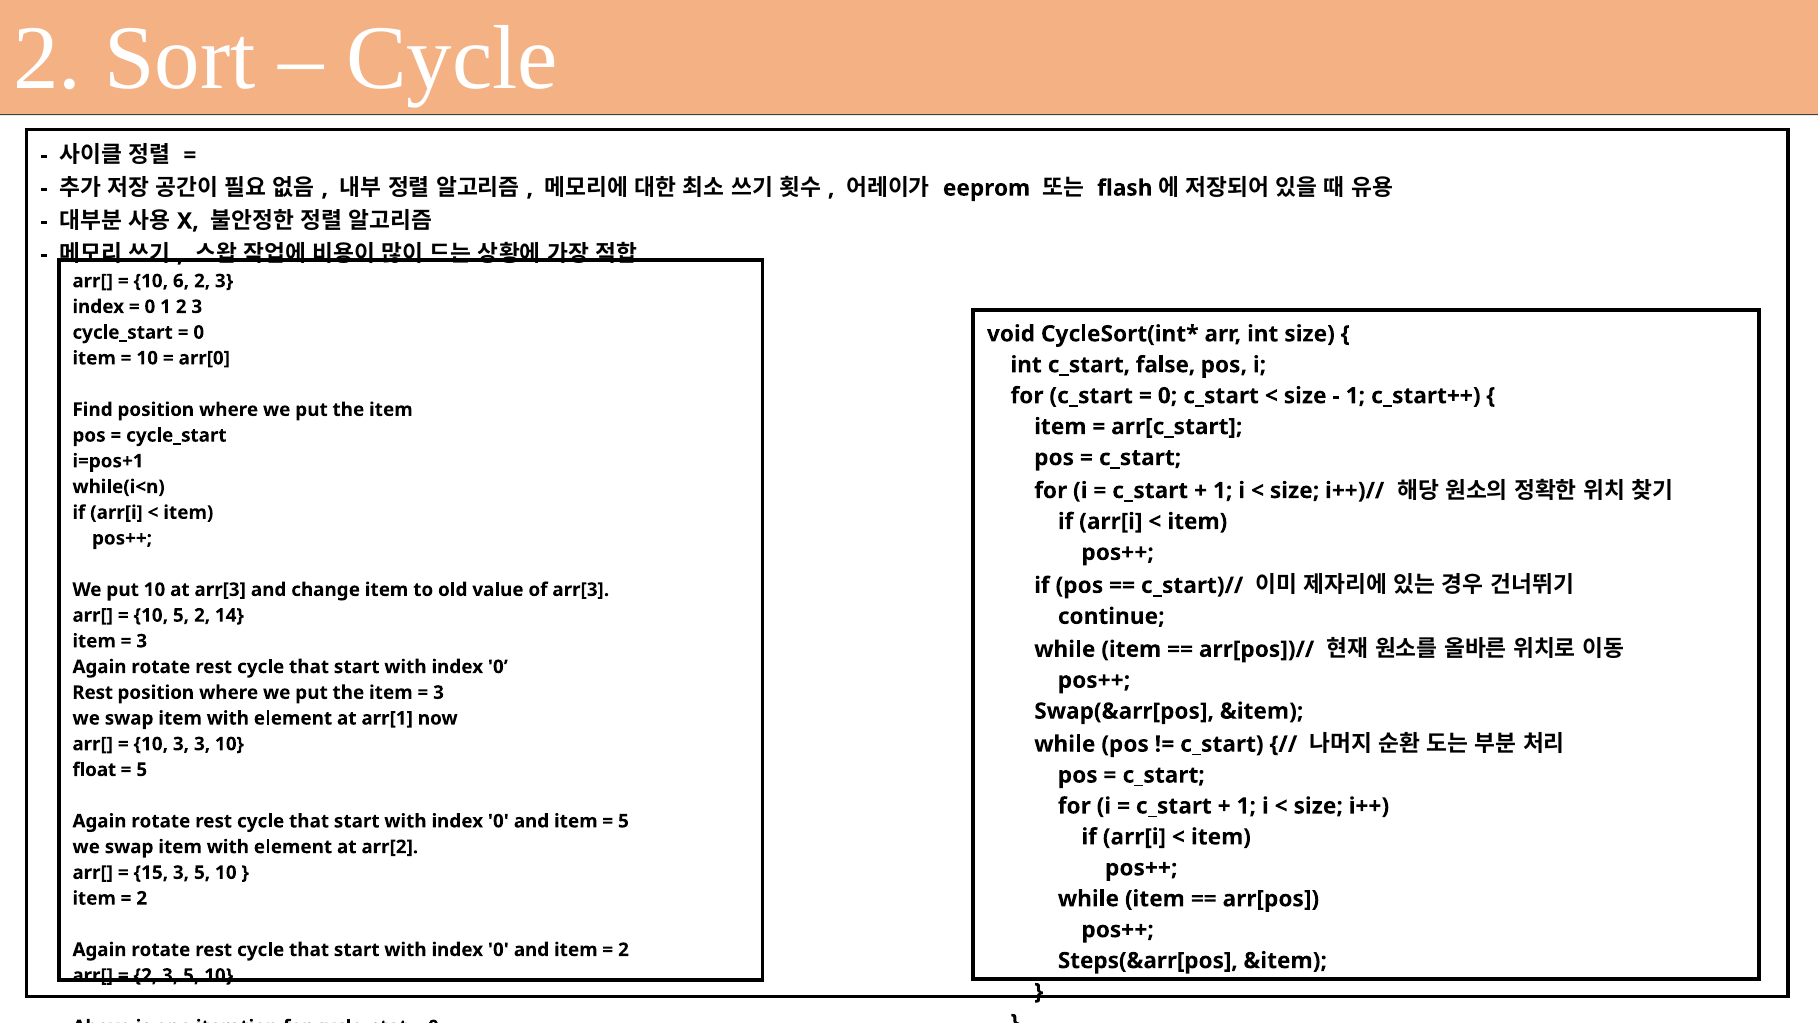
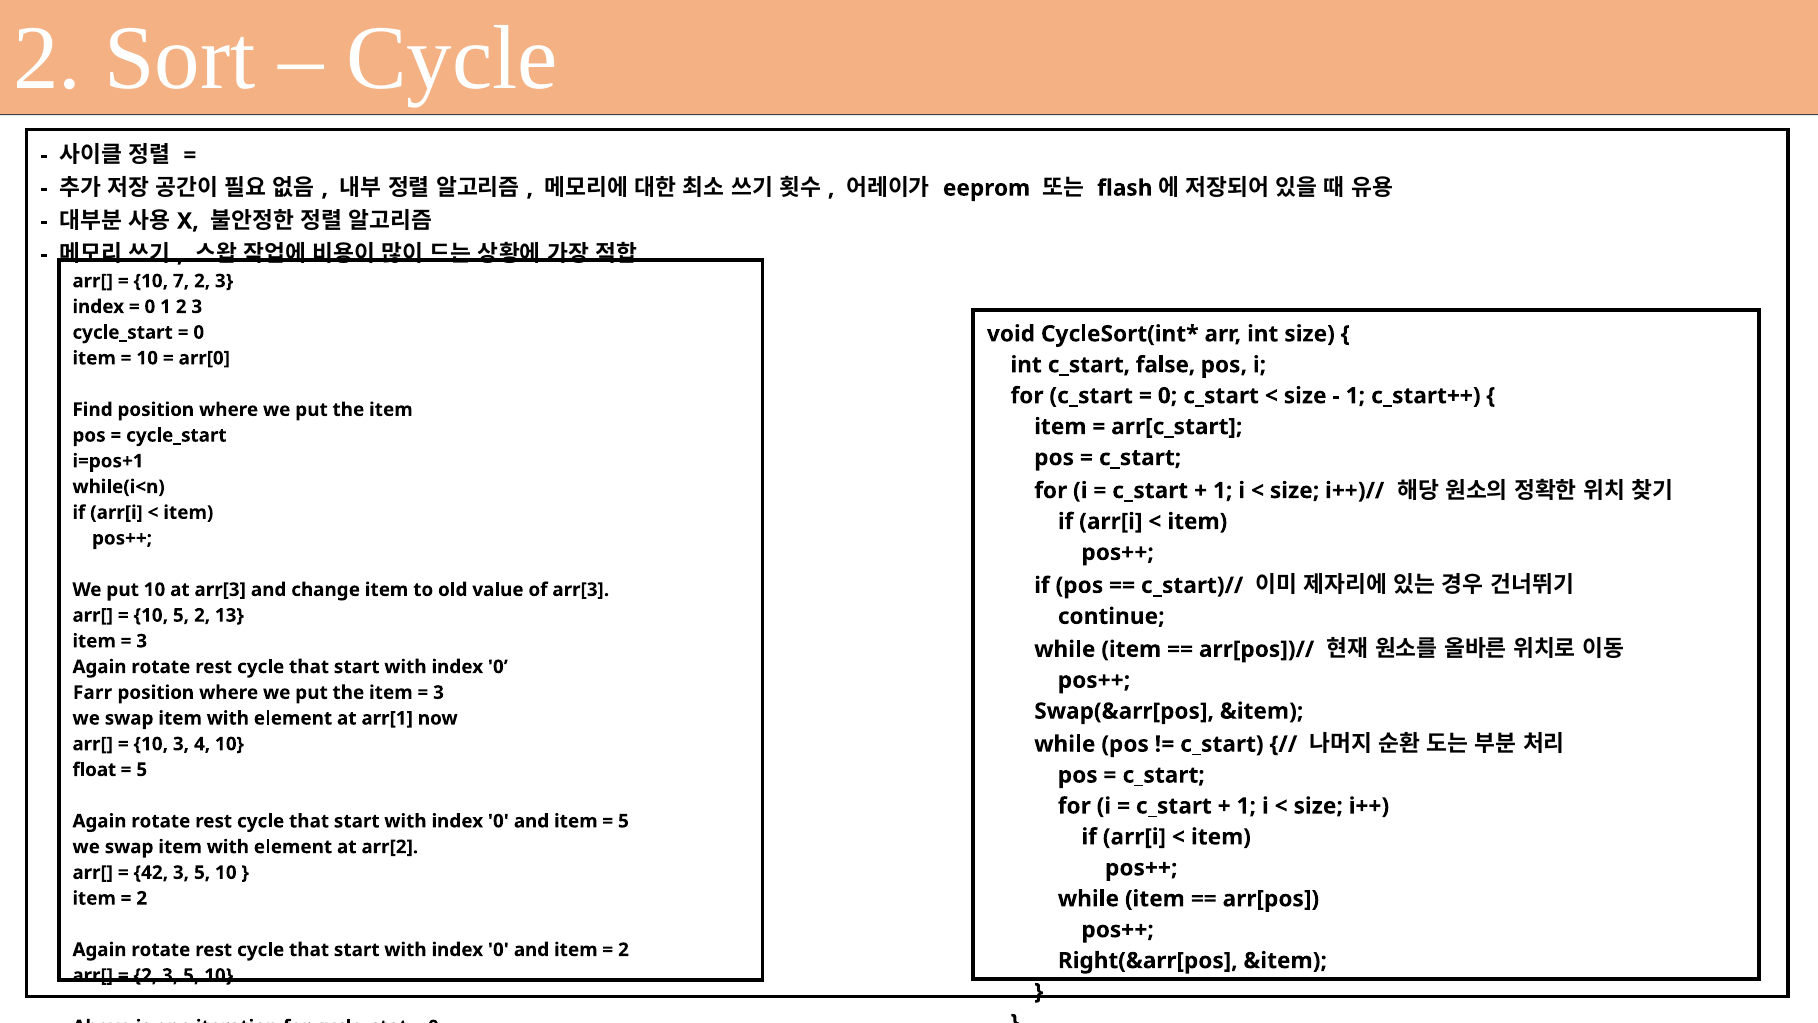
6: 6 -> 7
14: 14 -> 13
Rest at (93, 692): Rest -> Farr
3 3: 3 -> 4
15: 15 -> 42
Steps(&arr[pos: Steps(&arr[pos -> Right(&arr[pos
